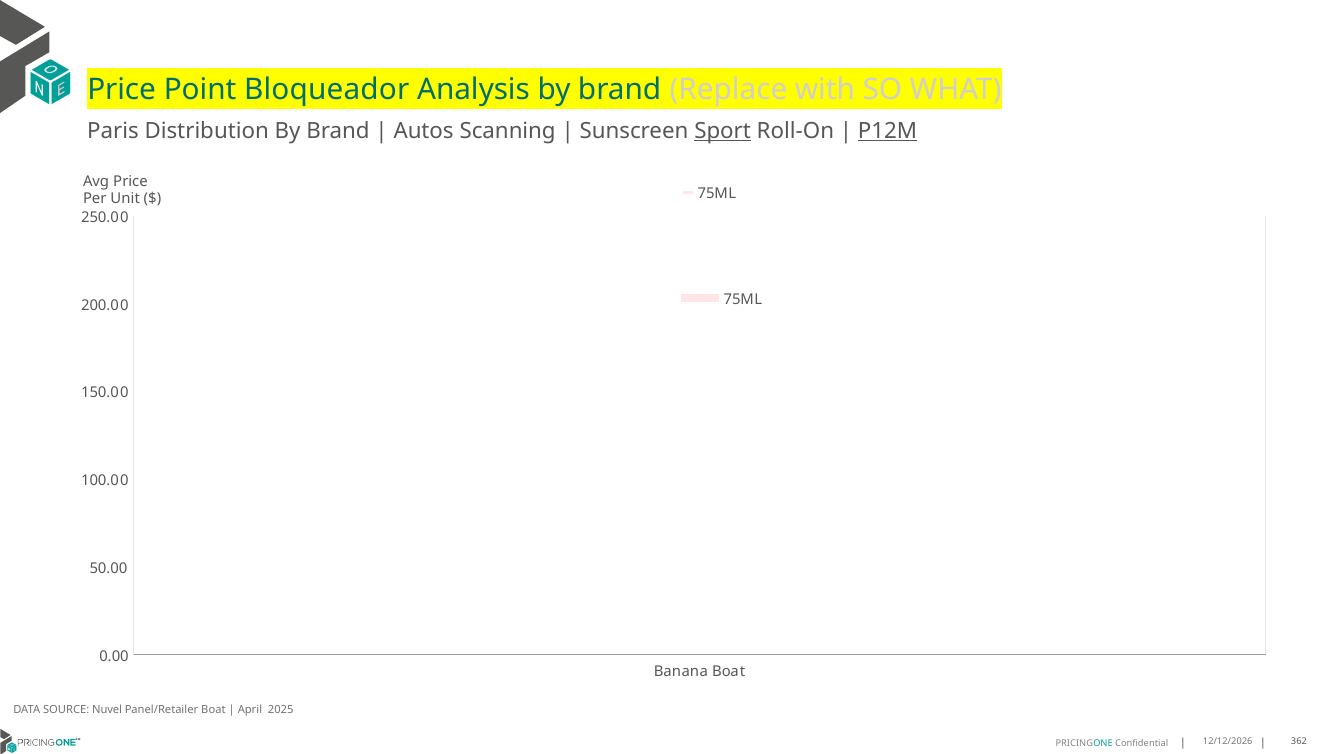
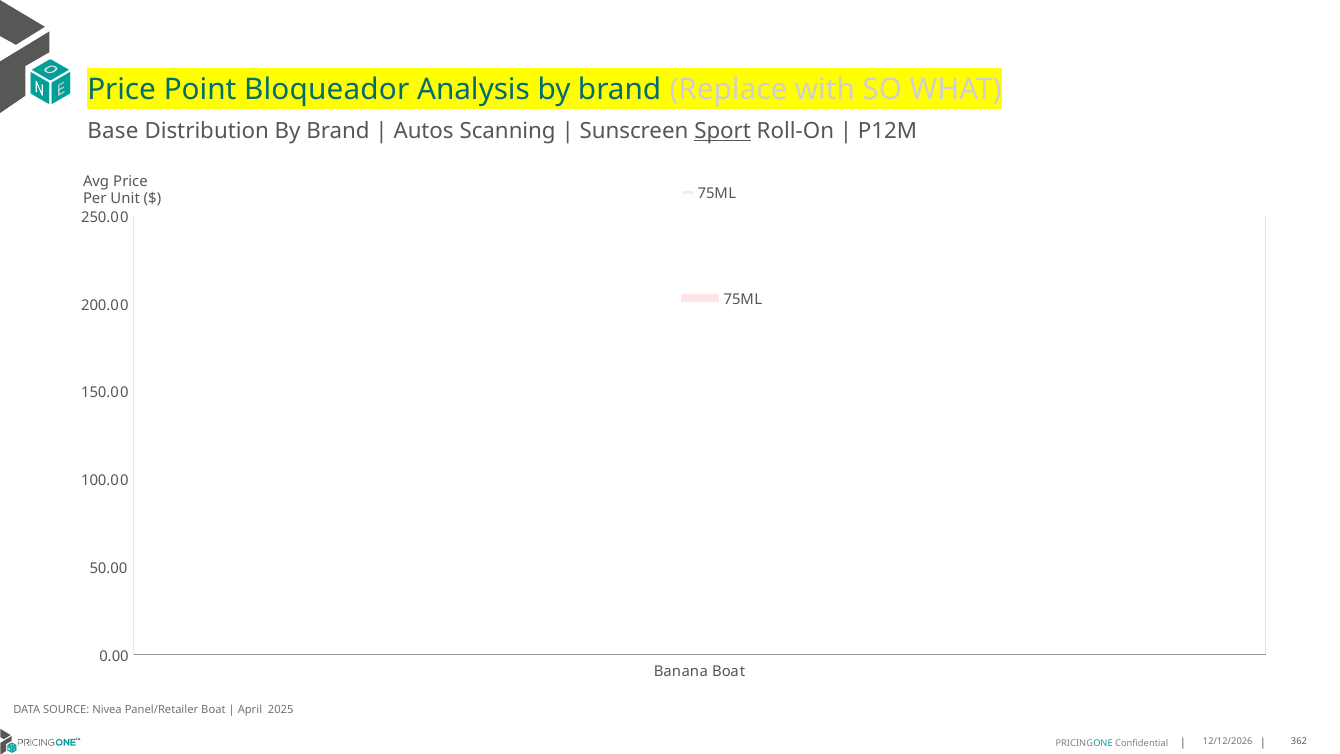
Paris: Paris -> Base
P12M underline: present -> none
Nuvel: Nuvel -> Nivea
